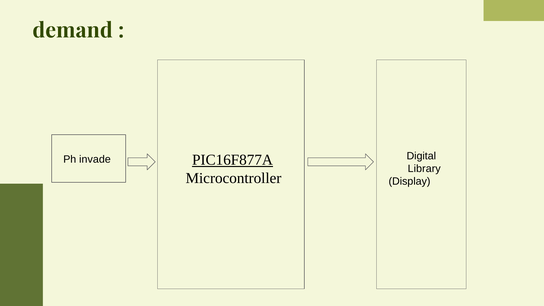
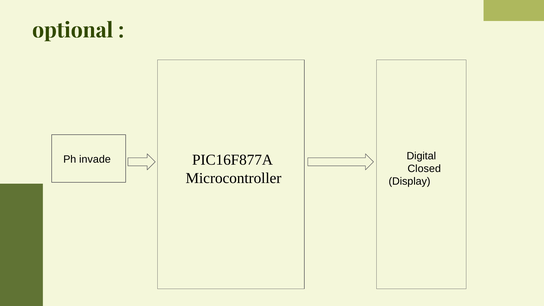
demand: demand -> optional
PIC16F877A underline: present -> none
Library: Library -> Closed
